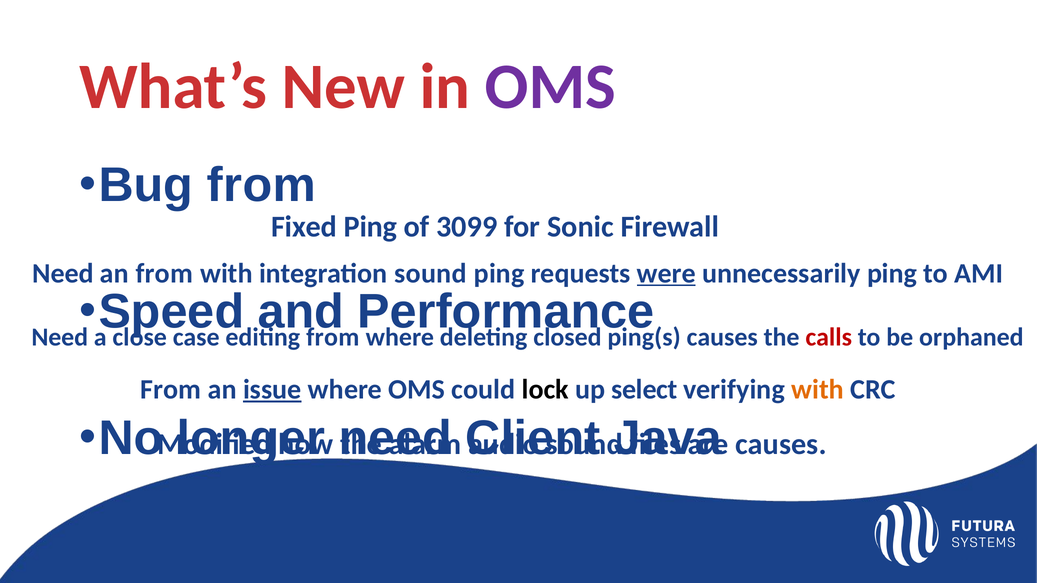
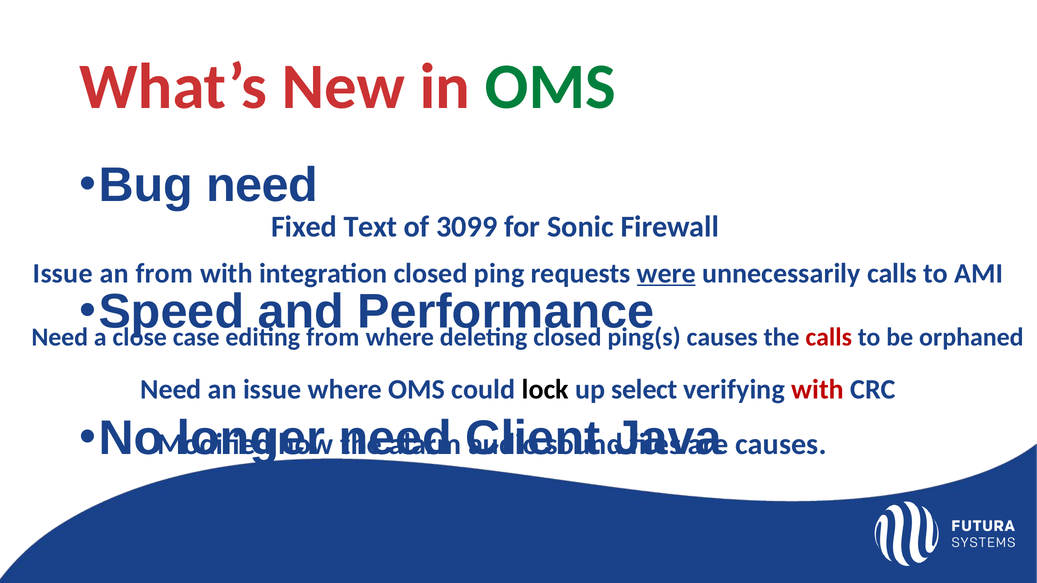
OMS at (550, 87) colour: purple -> green
Bug from: from -> need
Fixed Ping: Ping -> Text
Need at (63, 273): Need -> Issue
integration sound: sound -> closed
unnecessarily ping: ping -> calls
From at (171, 390): From -> Need
issue at (272, 390) underline: present -> none
with at (818, 390) colour: orange -> red
